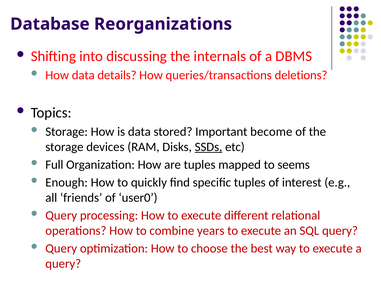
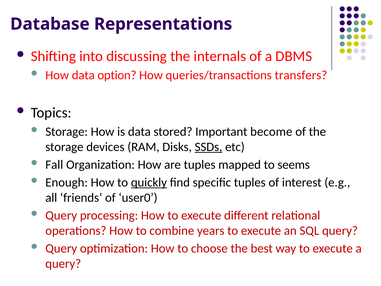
Reorganizations: Reorganizations -> Representations
details: details -> option
deletions: deletions -> transfers
Full: Full -> Fall
quickly underline: none -> present
